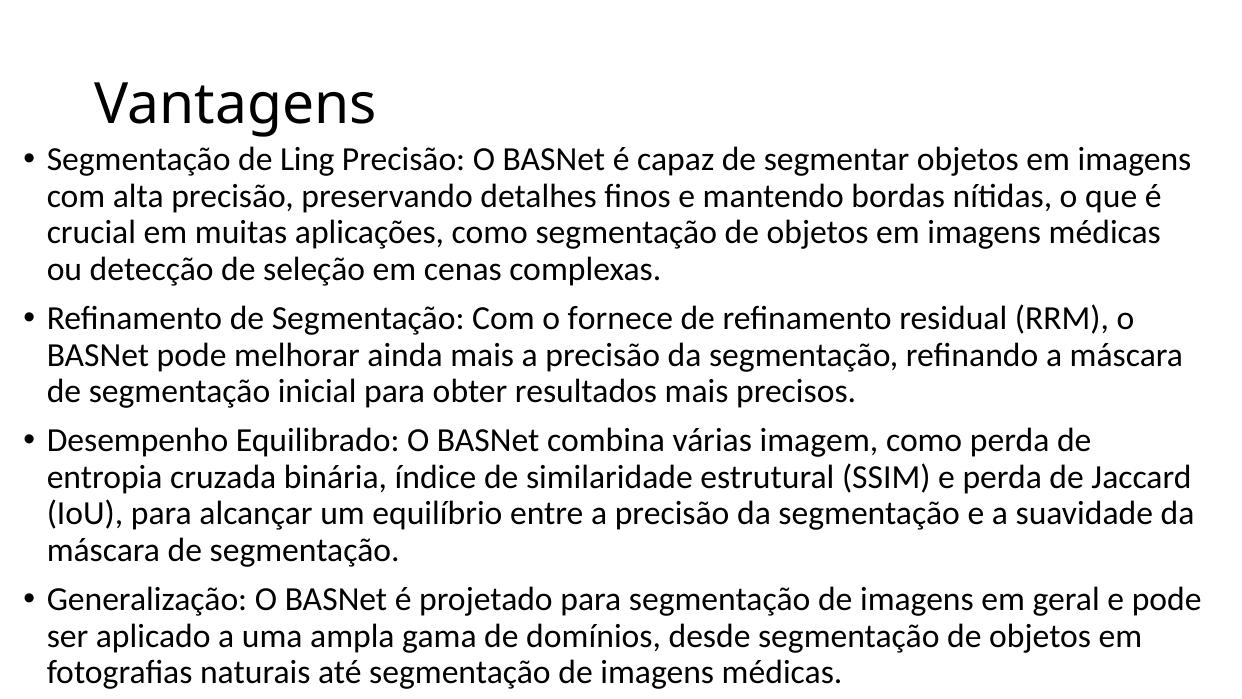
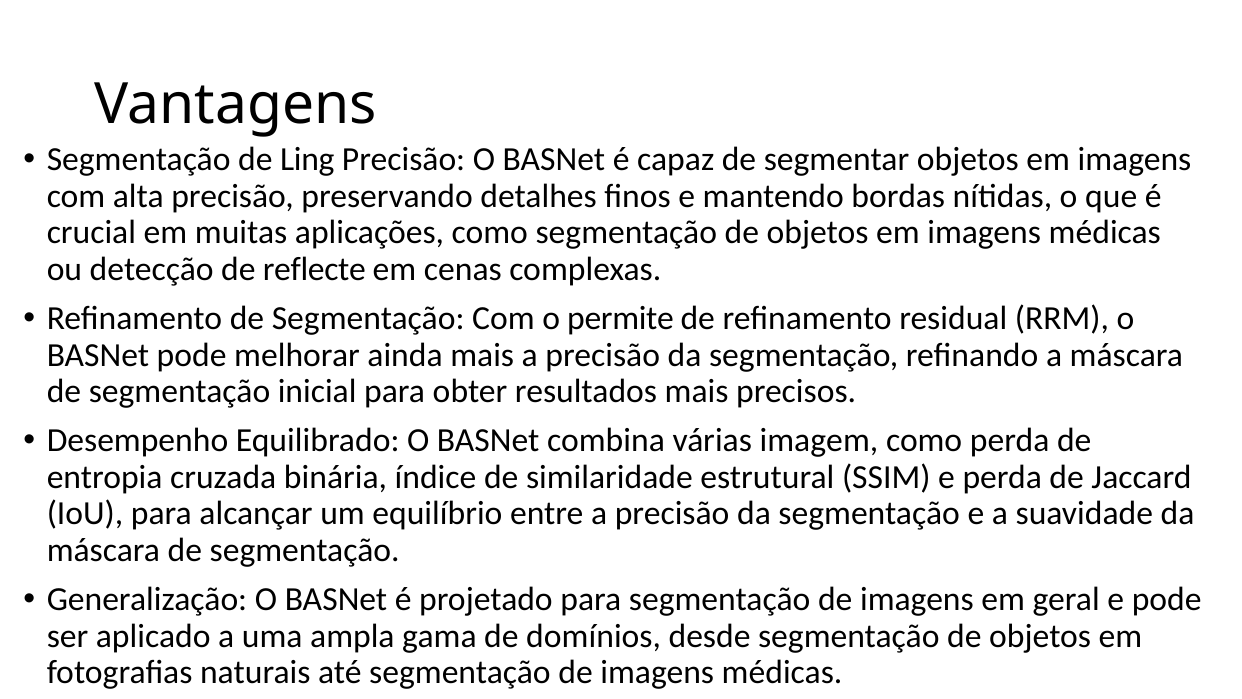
seleção: seleção -> reflecte
fornece: fornece -> permite
